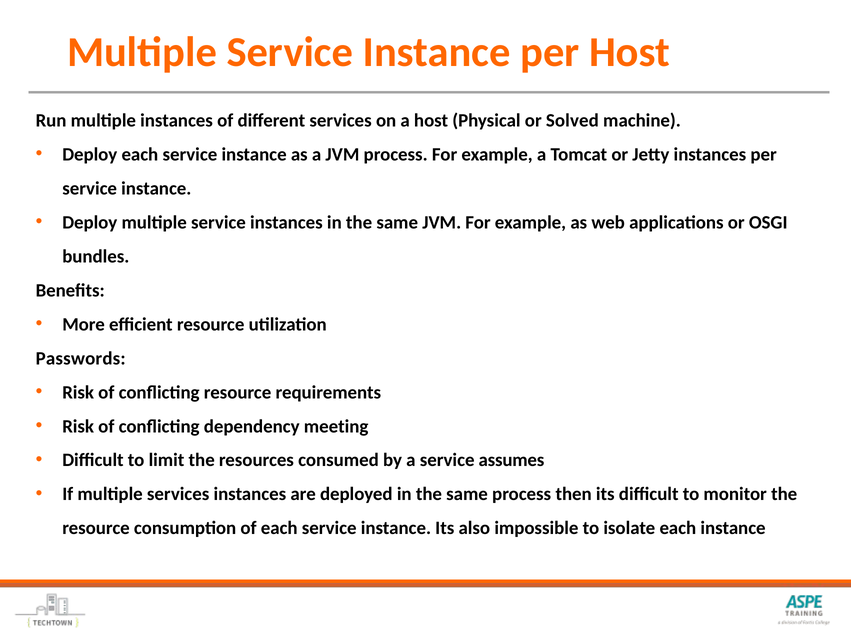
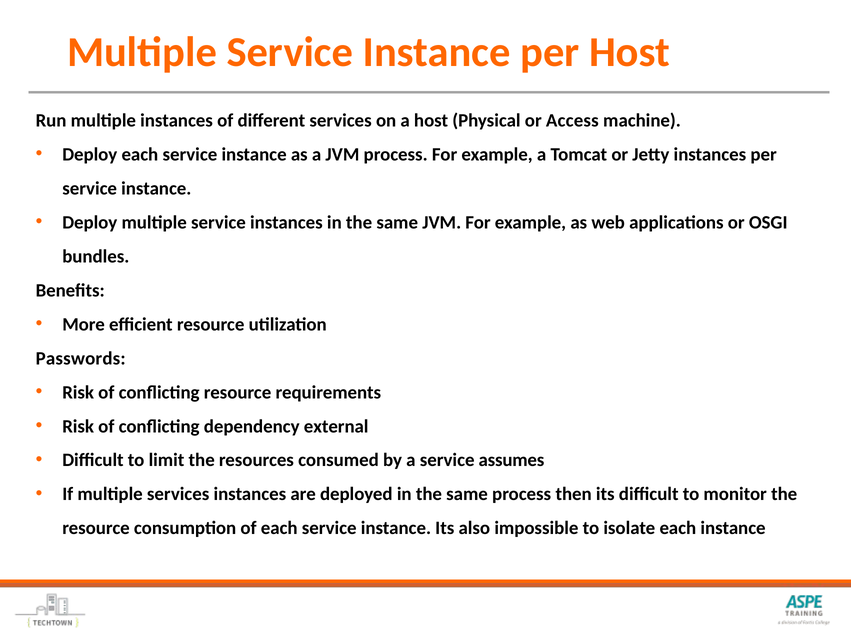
Solved: Solved -> Access
meeting: meeting -> external
